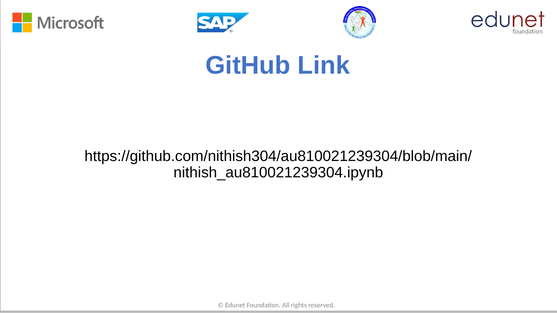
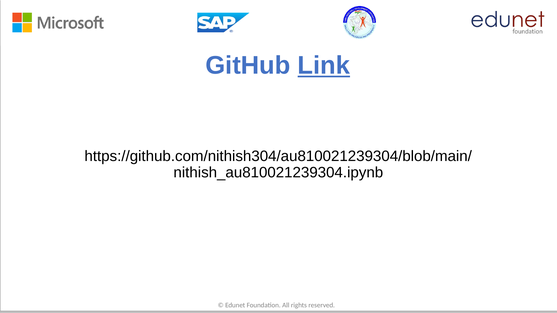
Link underline: none -> present
